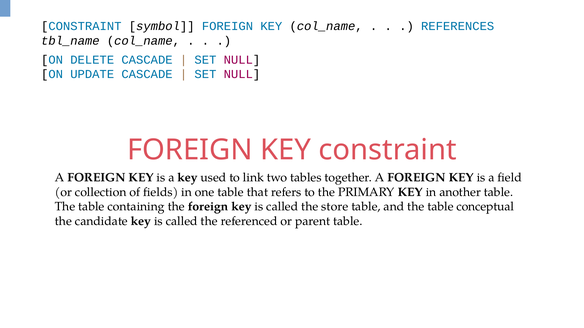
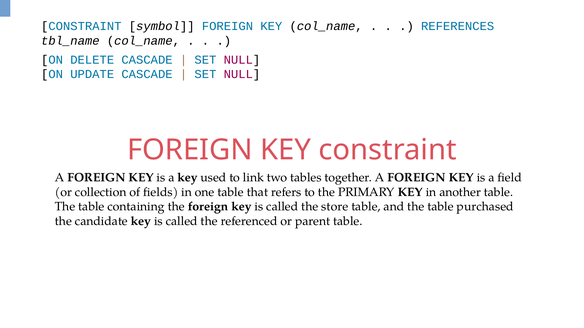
conceptual: conceptual -> purchased
